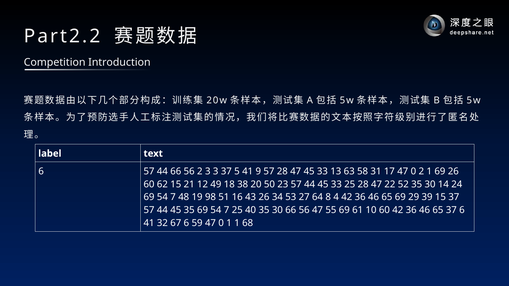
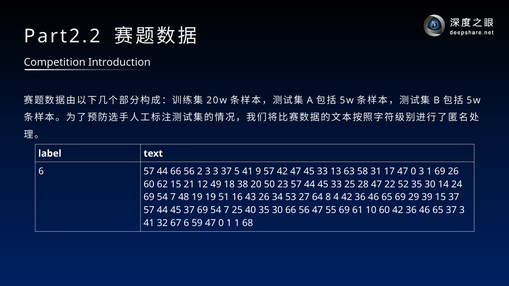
57 28: 28 -> 42
0 2: 2 -> 3
19 98: 98 -> 19
45 35: 35 -> 37
37 6: 6 -> 3
